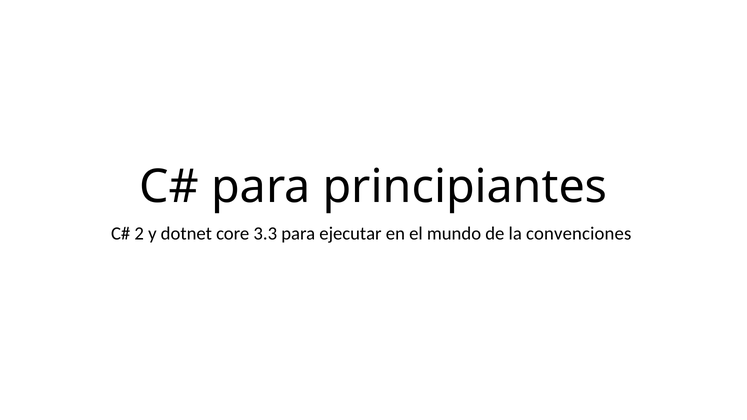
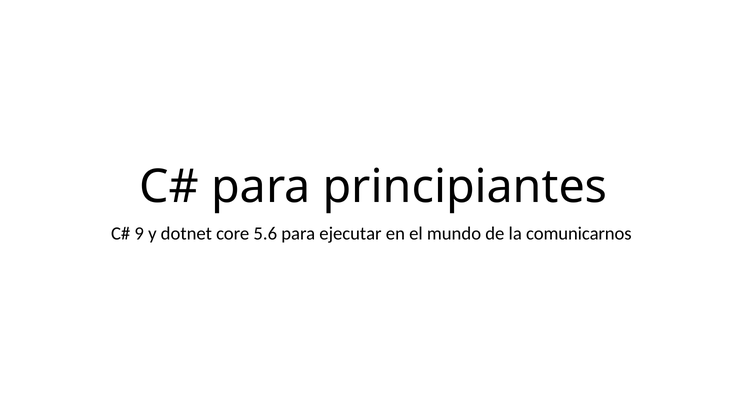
2: 2 -> 9
3.3: 3.3 -> 5.6
convenciones: convenciones -> comunicarnos
